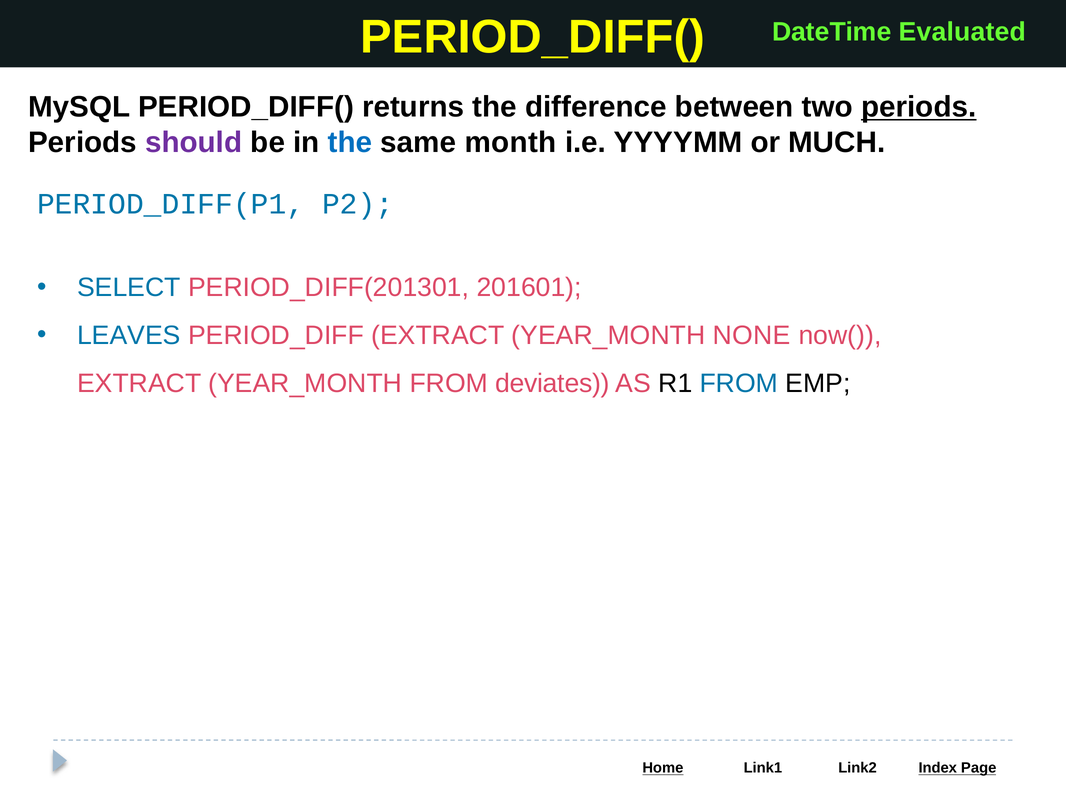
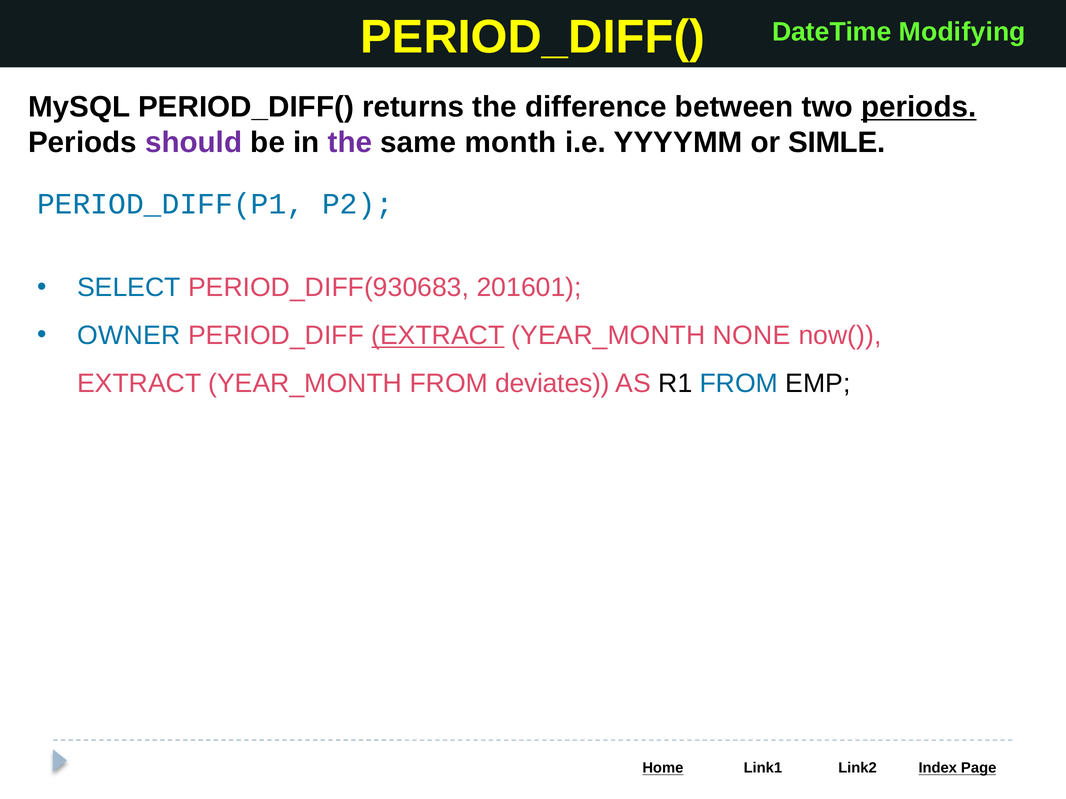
Evaluated: Evaluated -> Modifying
the at (350, 143) colour: blue -> purple
MUCH: MUCH -> SIMLE
PERIOD_DIFF(201301: PERIOD_DIFF(201301 -> PERIOD_DIFF(930683
LEAVES: LEAVES -> OWNER
EXTRACT at (438, 336) underline: none -> present
